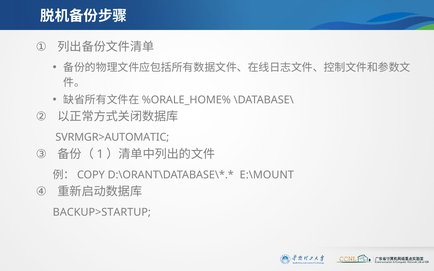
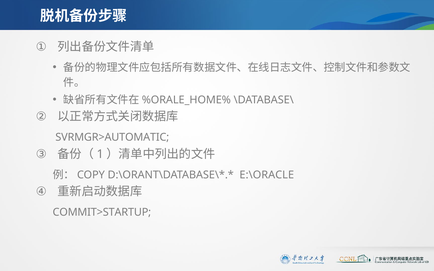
E:\MOUNT: E:\MOUNT -> E:\ORACLE
BACKUP>STARTUP: BACKUP>STARTUP -> COMMIT>STARTUP
